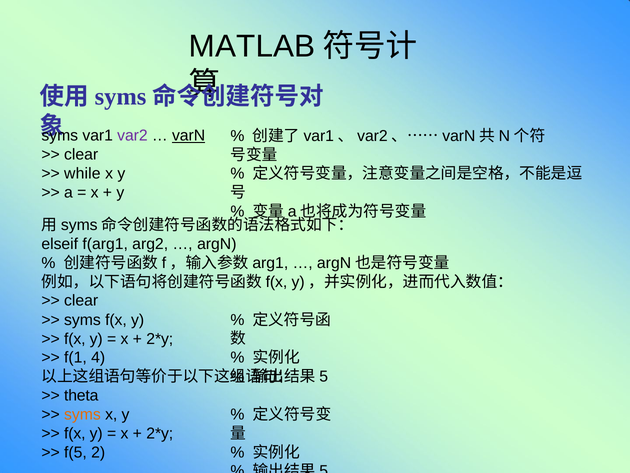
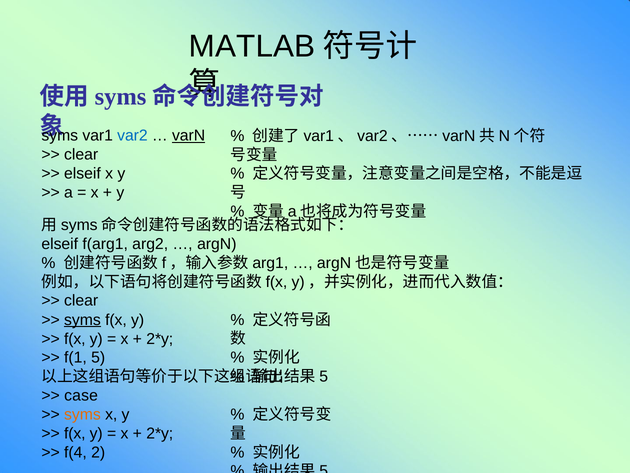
var2 colour: purple -> blue
while at (82, 173): while -> elseif
syms at (82, 320) underline: none -> present
4: 4 -> 5
theta: theta -> case
f(5: f(5 -> f(4
